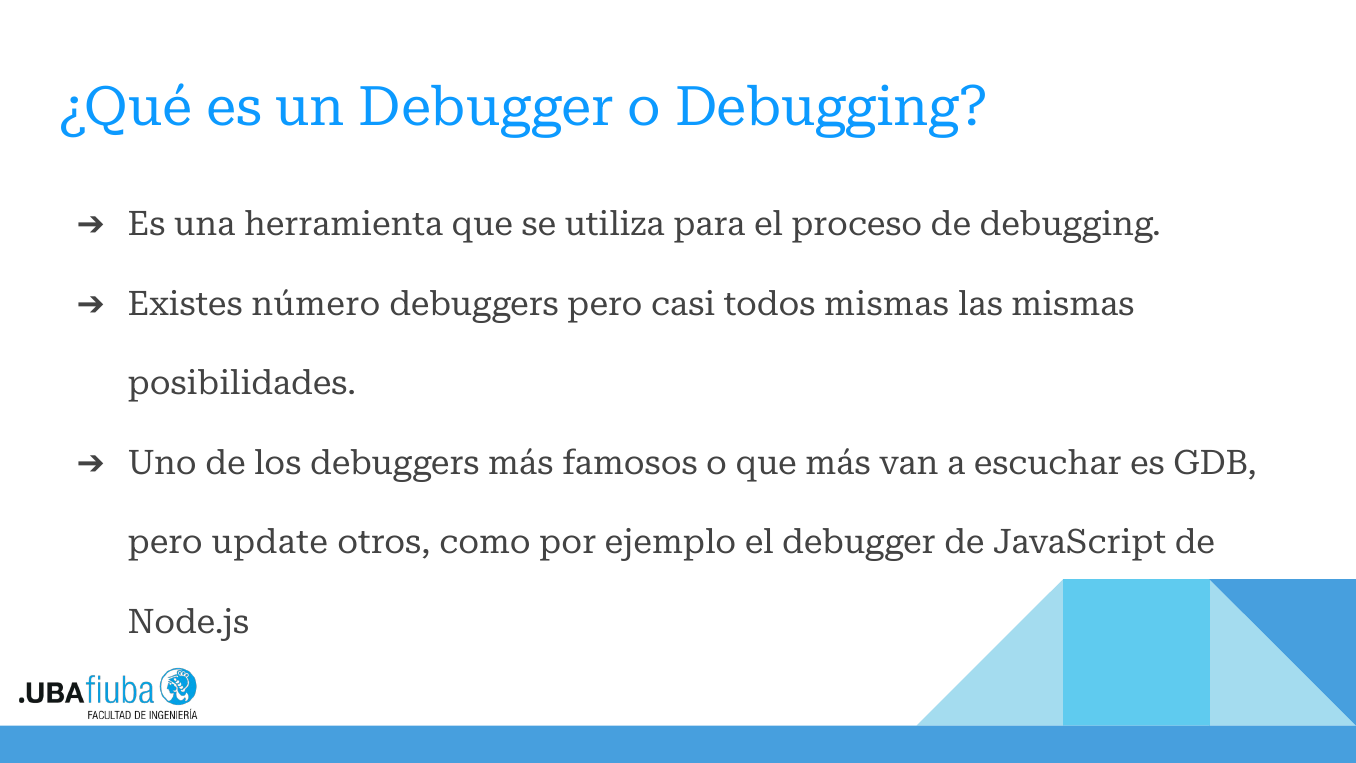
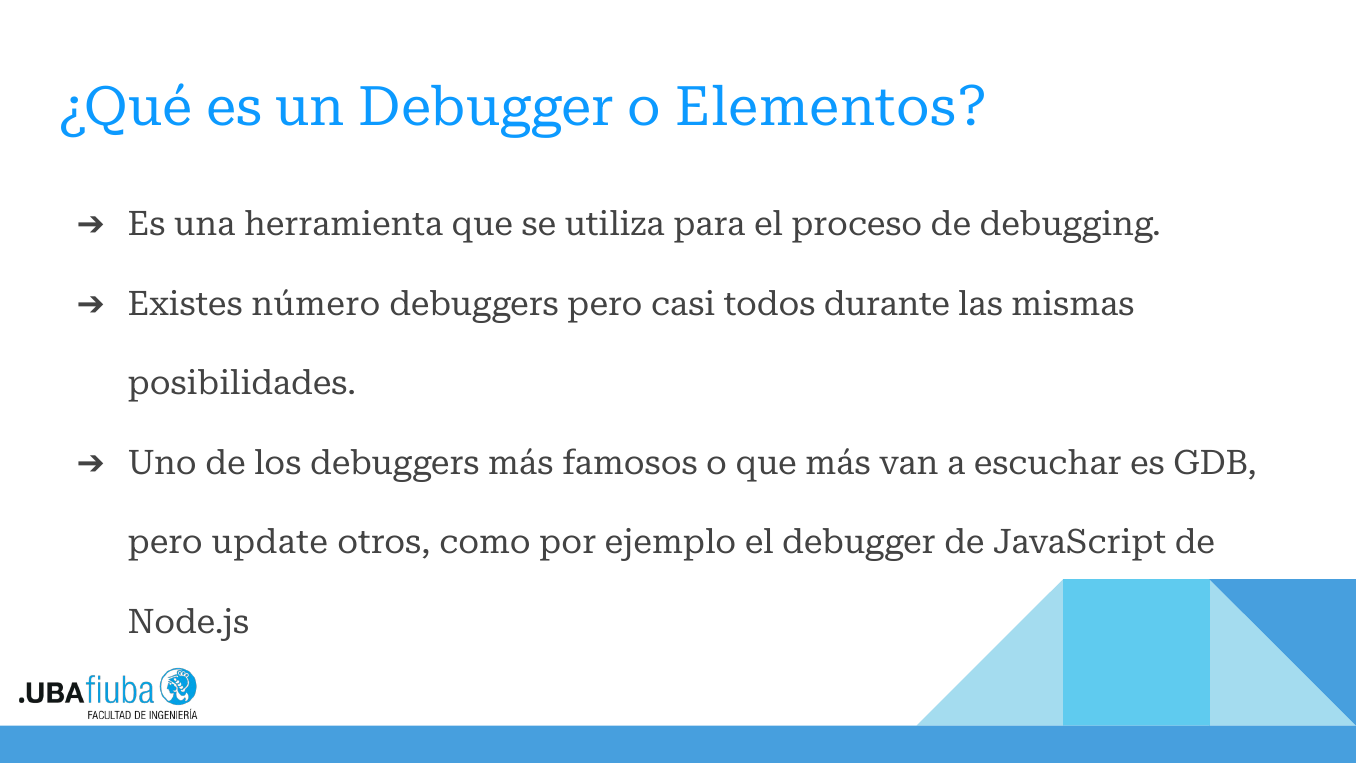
o Debugging: Debugging -> Elementos
todos mismas: mismas -> durante
